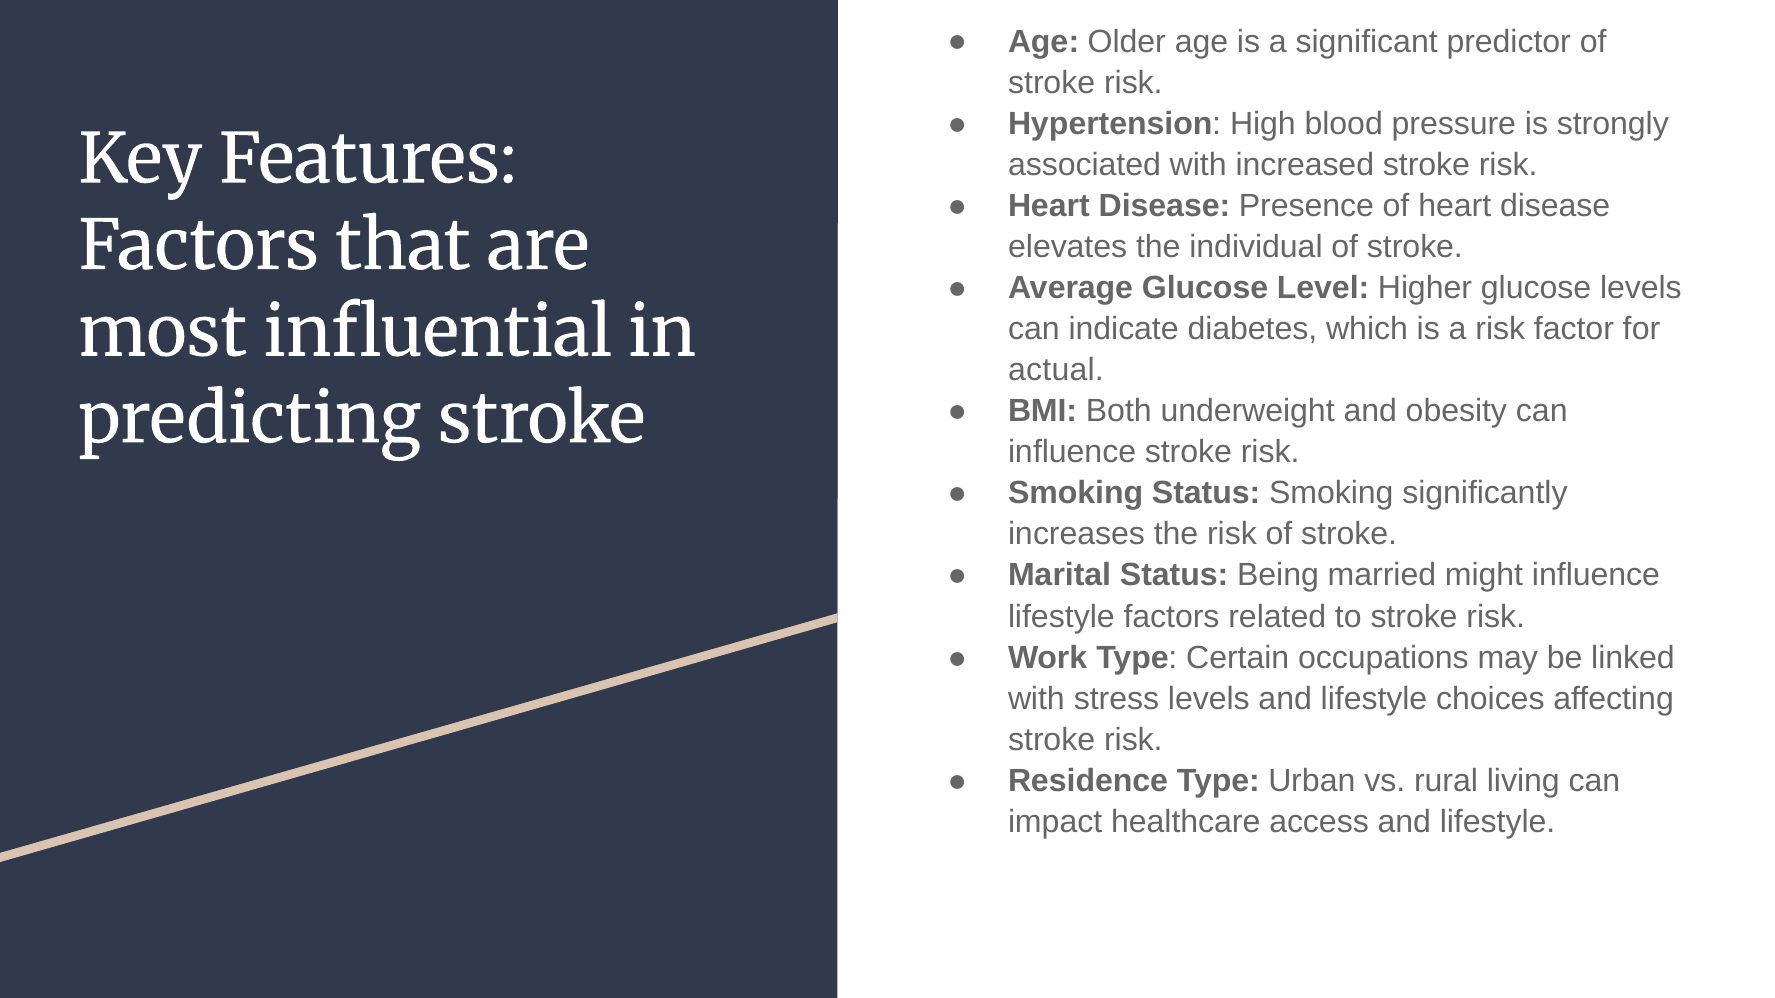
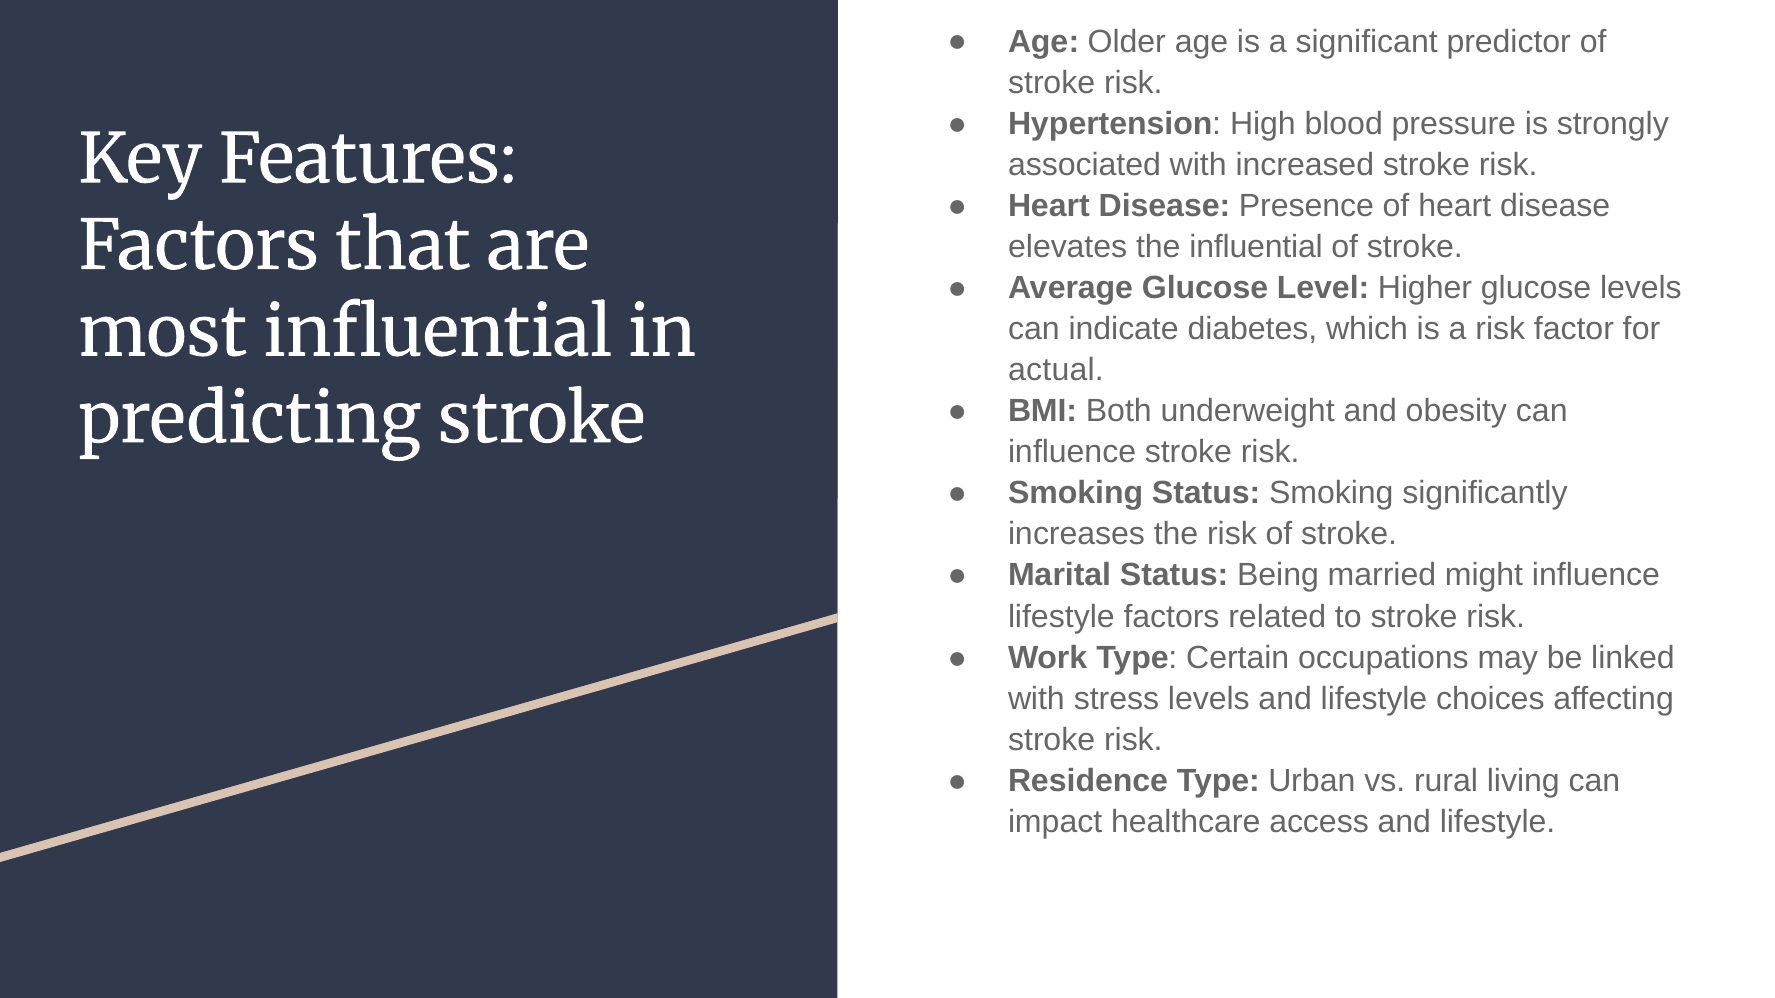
the individual: individual -> influential
